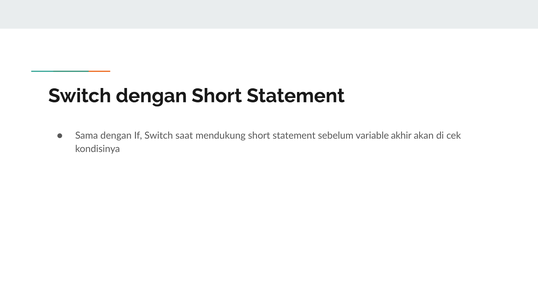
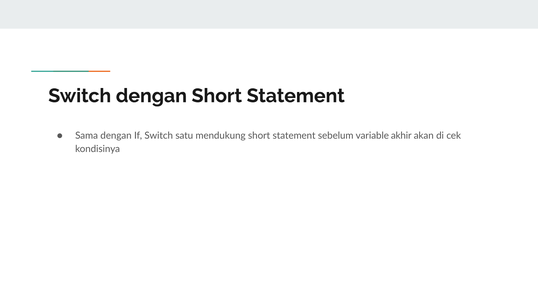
saat: saat -> satu
